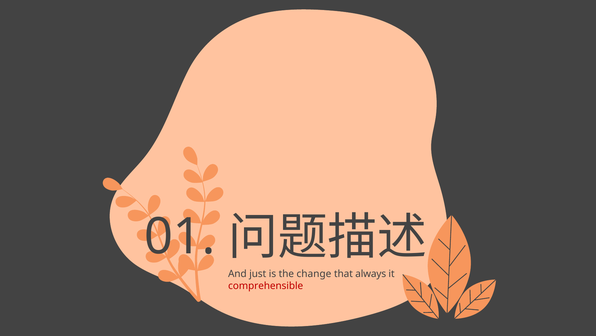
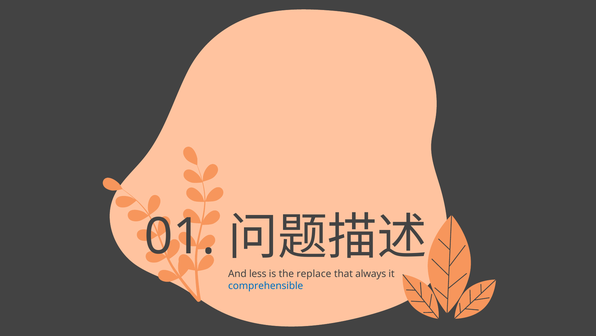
just: just -> less
change: change -> replace
comprehensible colour: red -> blue
